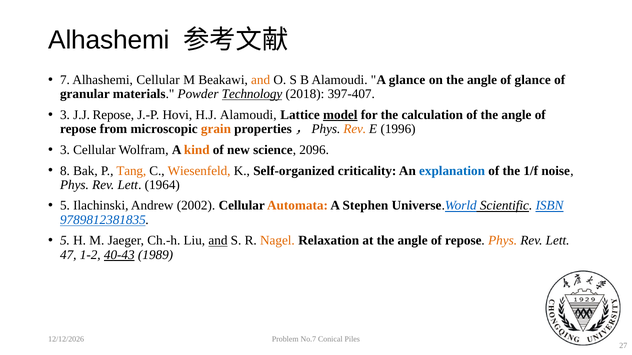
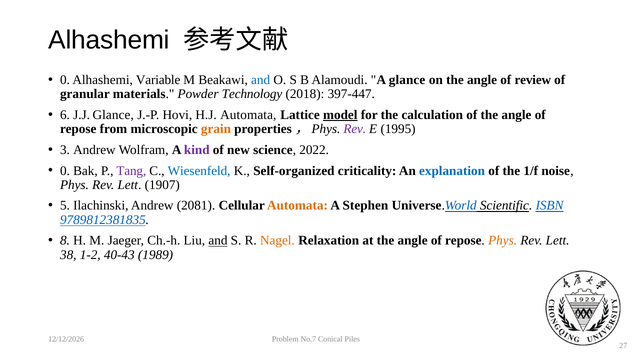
7 at (65, 80): 7 -> 0
Alhashemi Cellular: Cellular -> Variable
and at (261, 80) colour: orange -> blue
of glance: glance -> review
Technology underline: present -> none
397-407: 397-407 -> 397-447
3 at (65, 115): 3 -> 6
J.J Repose: Repose -> Glance
H.J Alamoudi: Alamoudi -> Automata
Rev at (355, 129) colour: orange -> purple
1996: 1996 -> 1995
3 Cellular: Cellular -> Andrew
kind colour: orange -> purple
2096: 2096 -> 2022
8 at (65, 171): 8 -> 0
Tang colour: orange -> purple
Wiesenfeld colour: orange -> blue
1964: 1964 -> 1907
2002: 2002 -> 2081
5 at (65, 241): 5 -> 8
47: 47 -> 38
40-43 underline: present -> none
